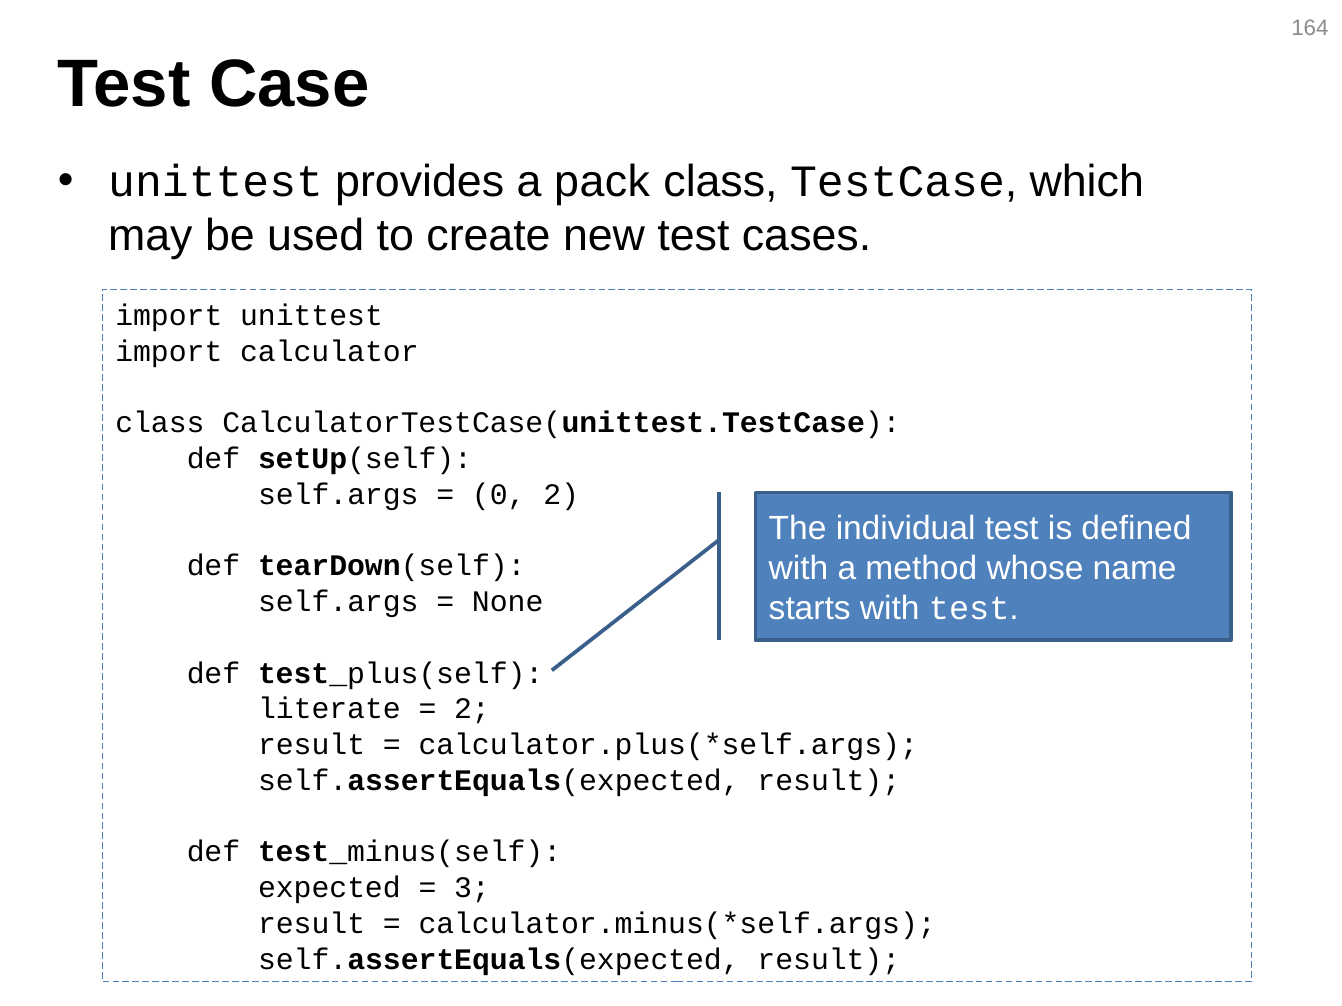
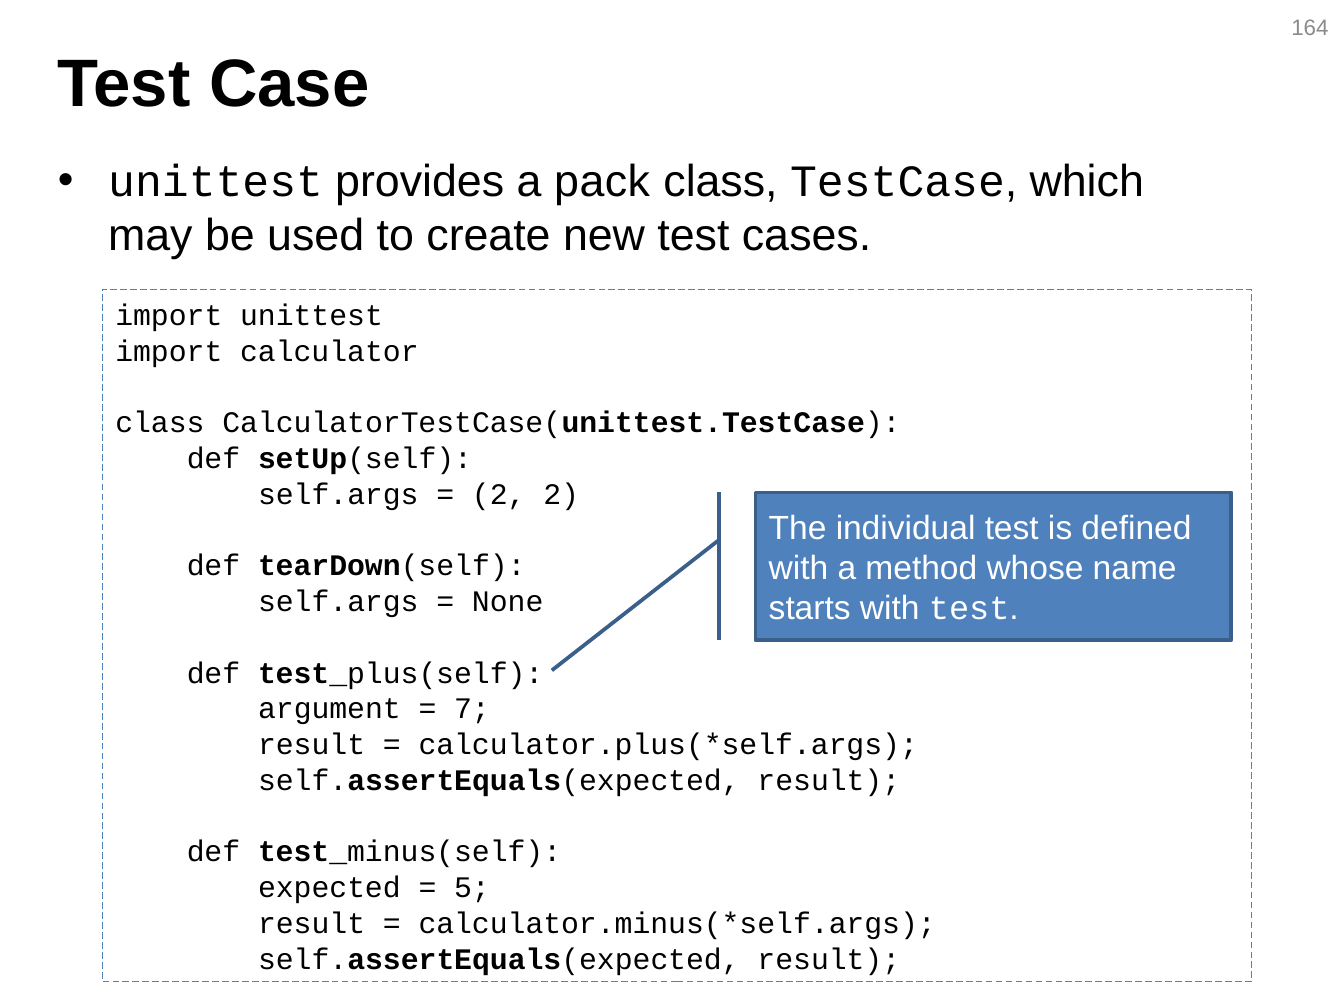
0 at (499, 495): 0 -> 2
literate: literate -> argument
2 at (472, 709): 2 -> 7
3: 3 -> 5
